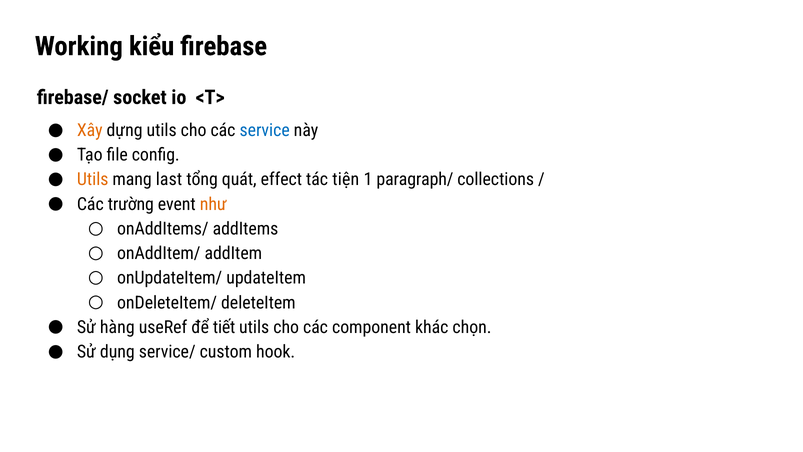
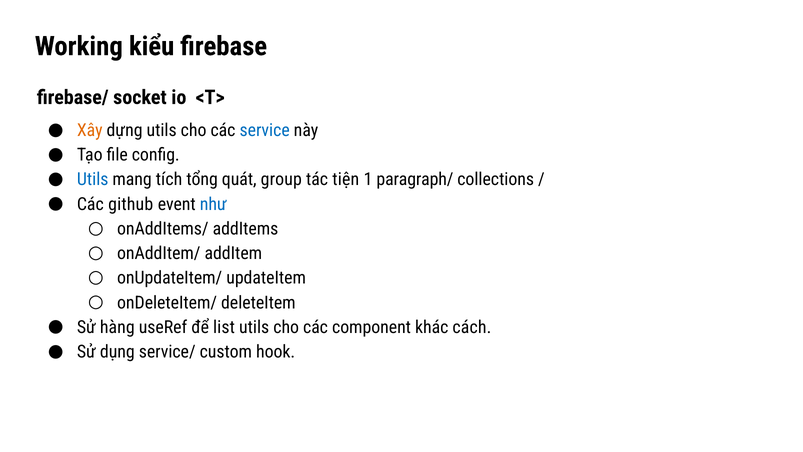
Utils at (93, 179) colour: orange -> blue
last: last -> tích
effect: effect -> group
trường: trường -> github
như colour: orange -> blue
tiết: tiết -> list
chọn: chọn -> cách
